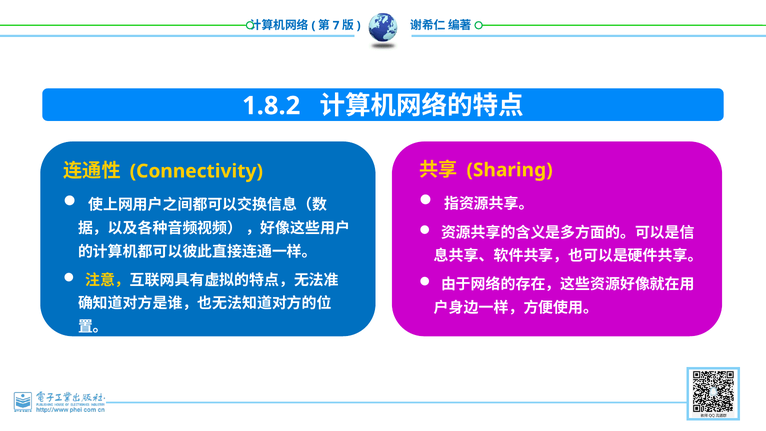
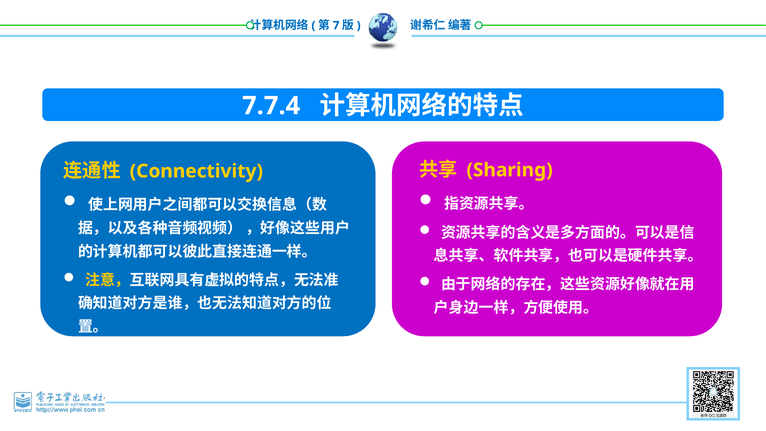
1.8.2: 1.8.2 -> 7.7.4
